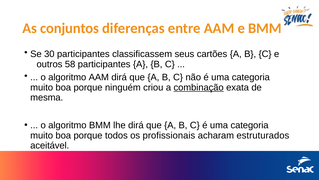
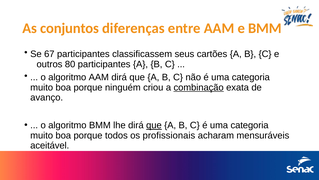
30: 30 -> 67
58: 58 -> 80
mesma: mesma -> avanço
que at (154, 125) underline: none -> present
estruturados: estruturados -> mensuráveis
